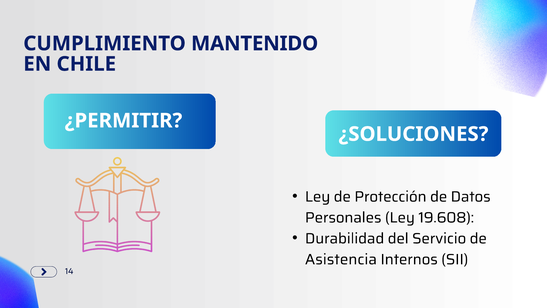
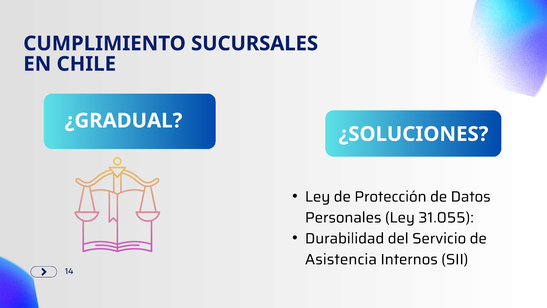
MANTENIDO: MANTENIDO -> SUCURSALES
¿PERMITIR: ¿PERMITIR -> ¿GRADUAL
19.608: 19.608 -> 31.055
